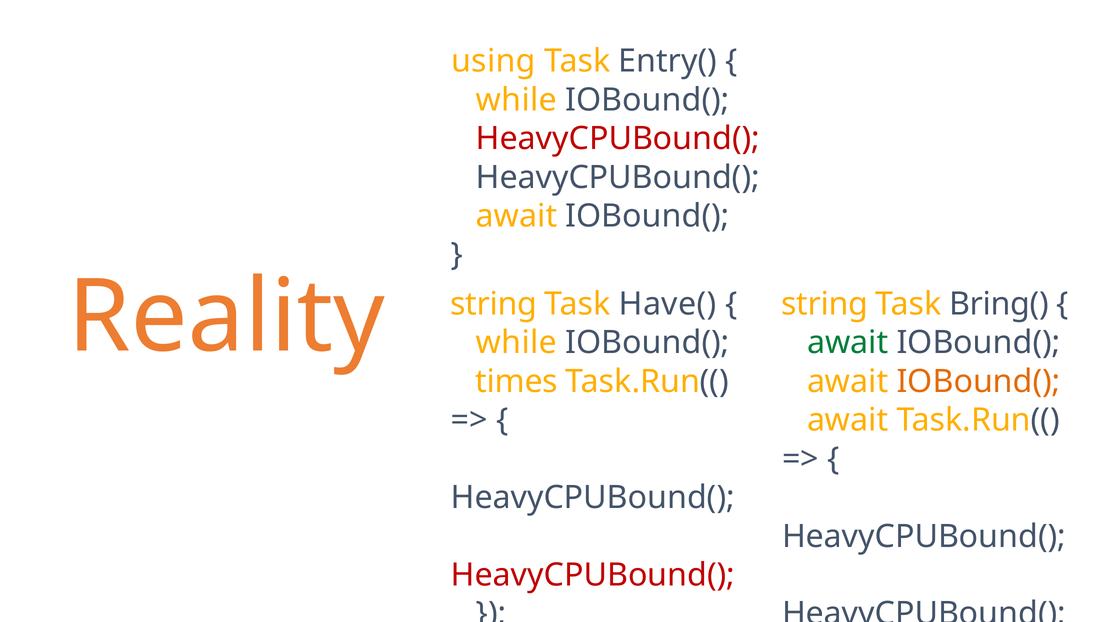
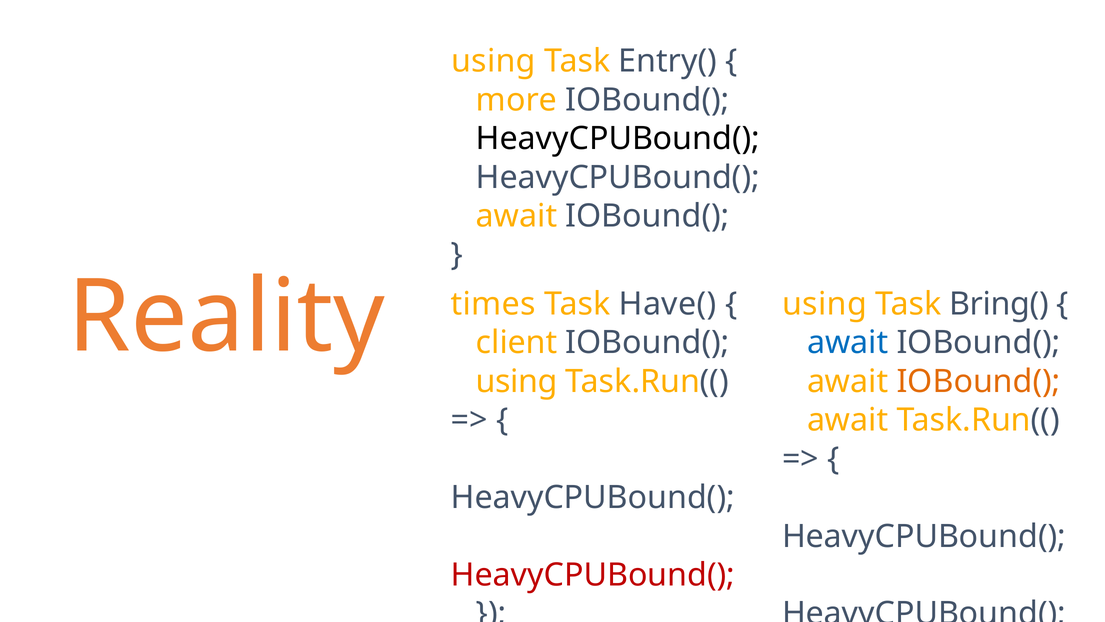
while at (516, 100): while -> more
HeavyCPUBound( at (618, 139) colour: red -> black
Reality string: string -> times
string at (825, 304): string -> using
while at (516, 343): while -> client
await at (848, 343) colour: green -> blue
times at (517, 381): times -> using
